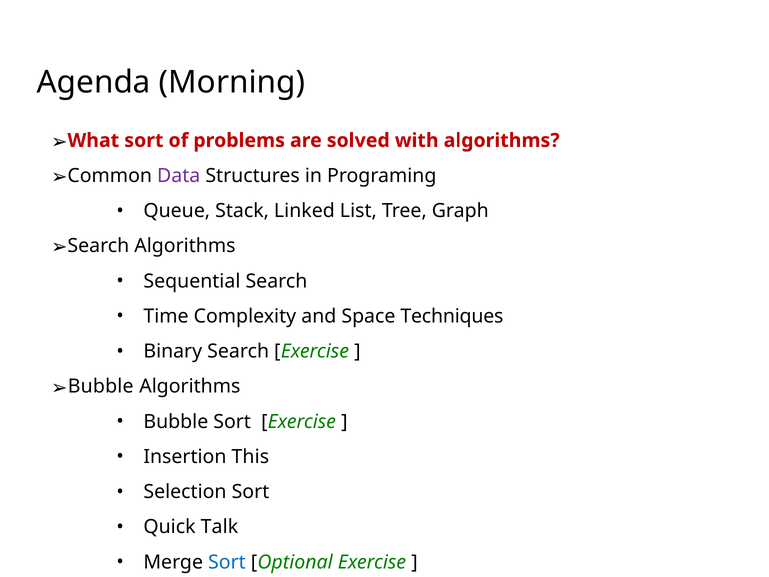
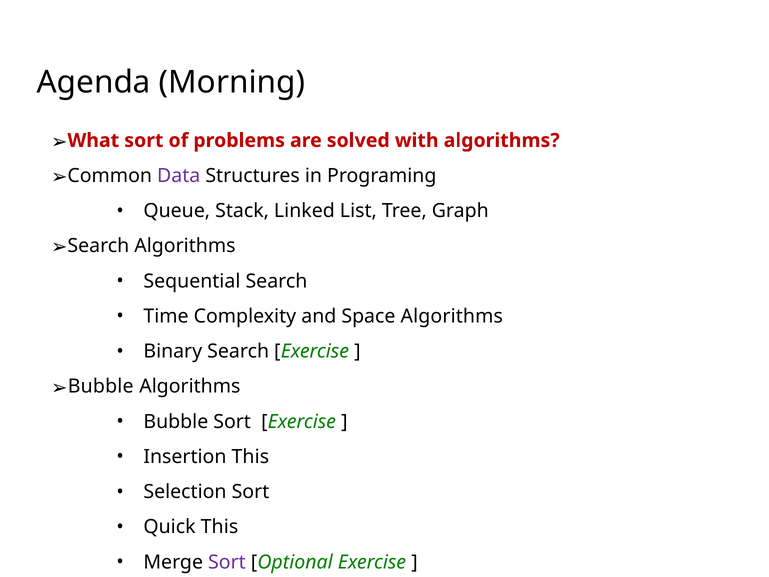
Space Techniques: Techniques -> Algorithms
Quick Talk: Talk -> This
Sort at (227, 562) colour: blue -> purple
